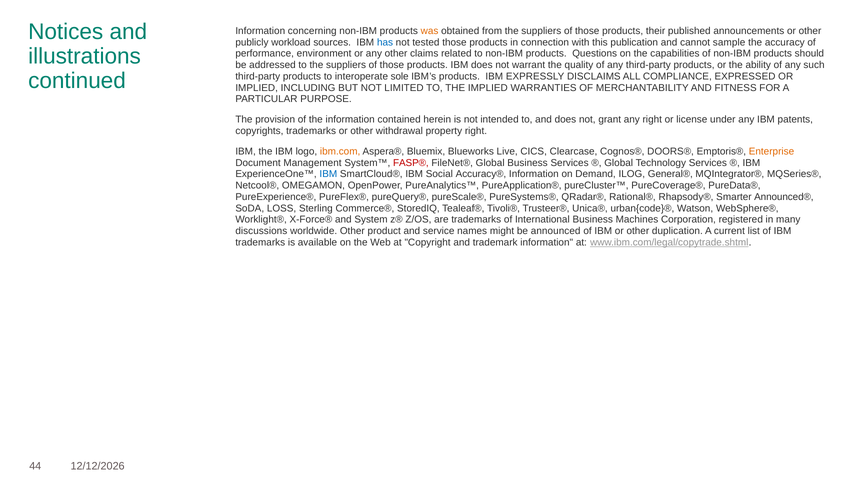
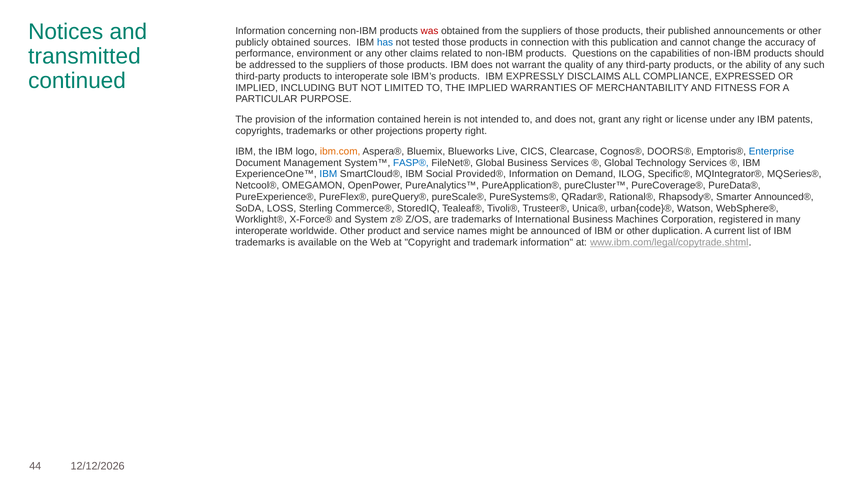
was colour: orange -> red
publicly workload: workload -> obtained
sample: sample -> change
illustrations: illustrations -> transmitted
withdrawal: withdrawal -> projections
Enterprise colour: orange -> blue
FASP® colour: red -> blue
Accuracy®: Accuracy® -> Provided®
General®: General® -> Specific®
discussions at (261, 231): discussions -> interoperate
